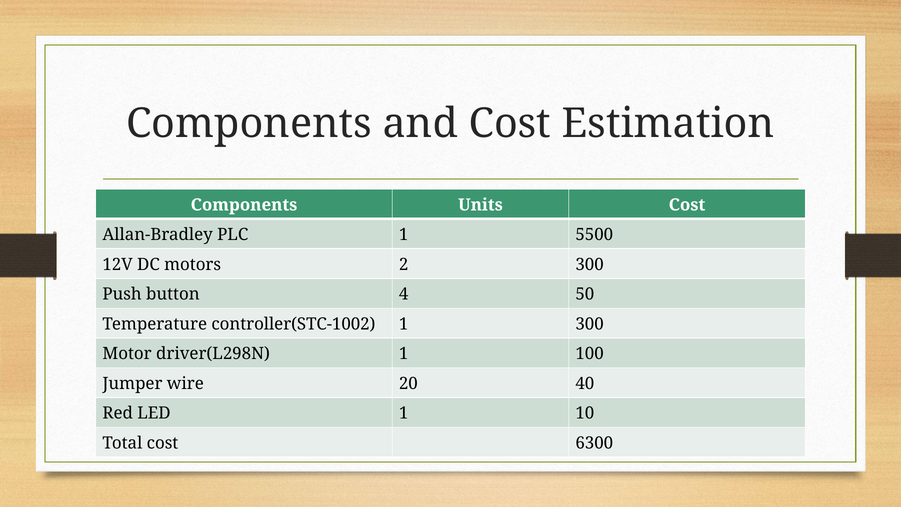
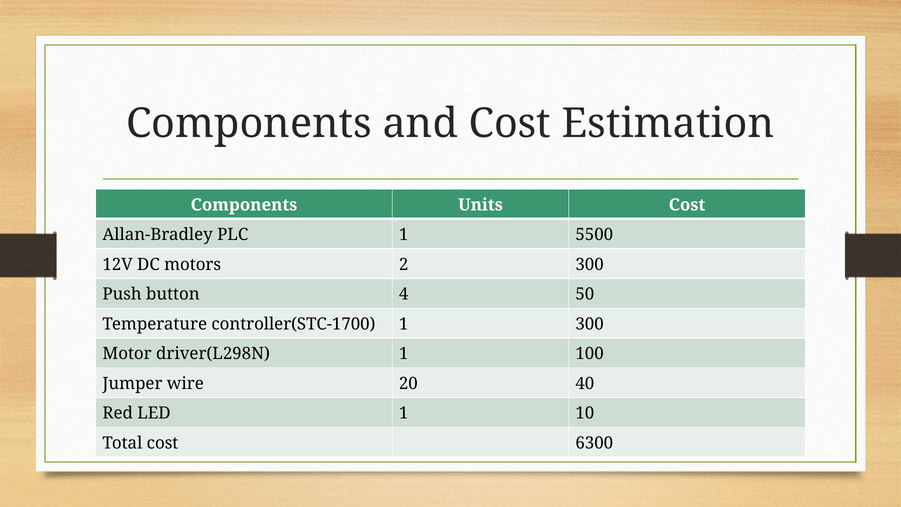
controller(STC-1002: controller(STC-1002 -> controller(STC-1700
